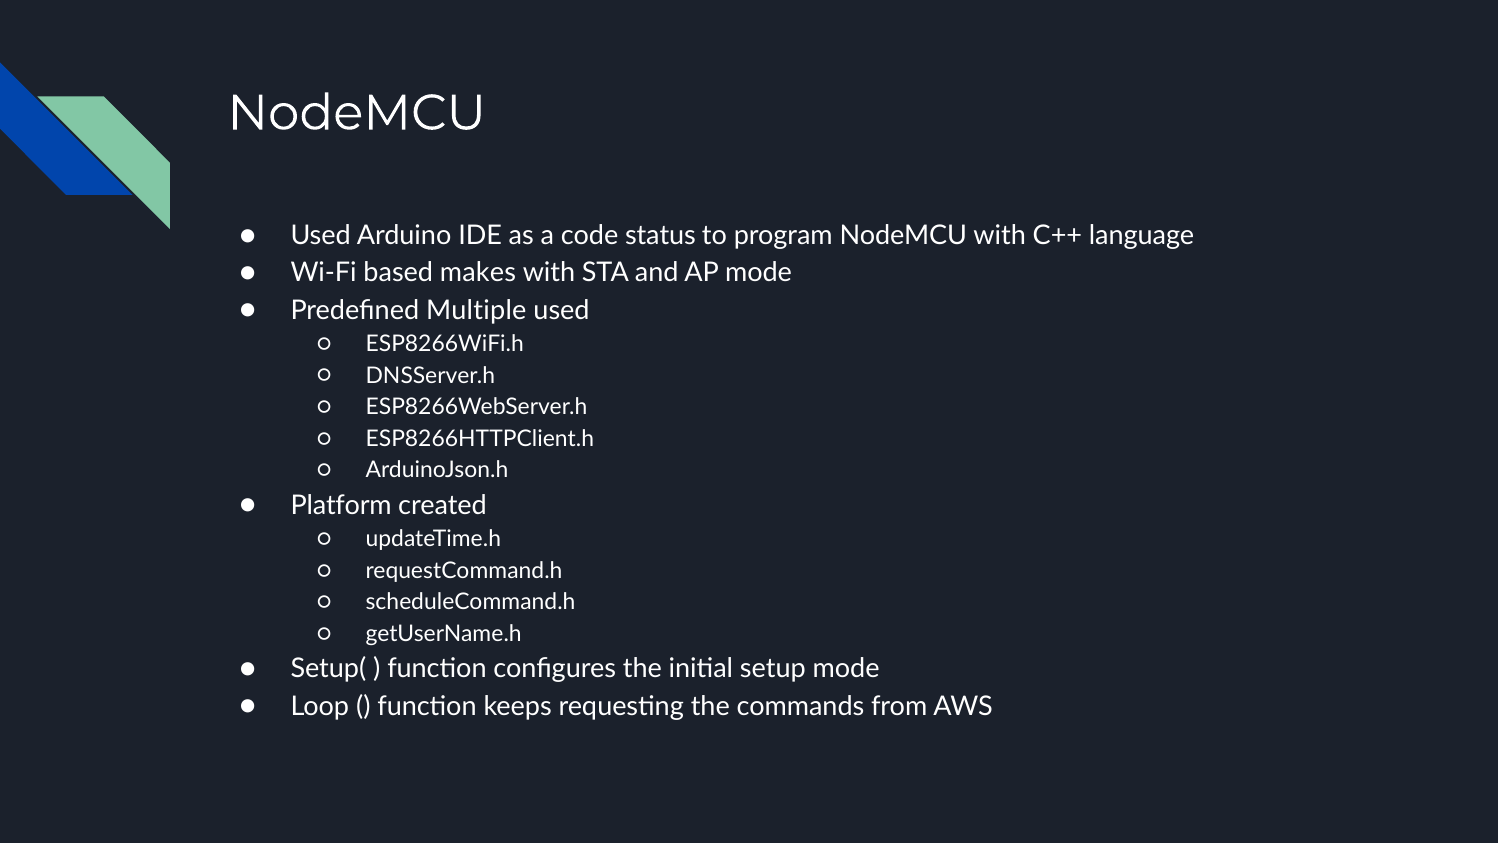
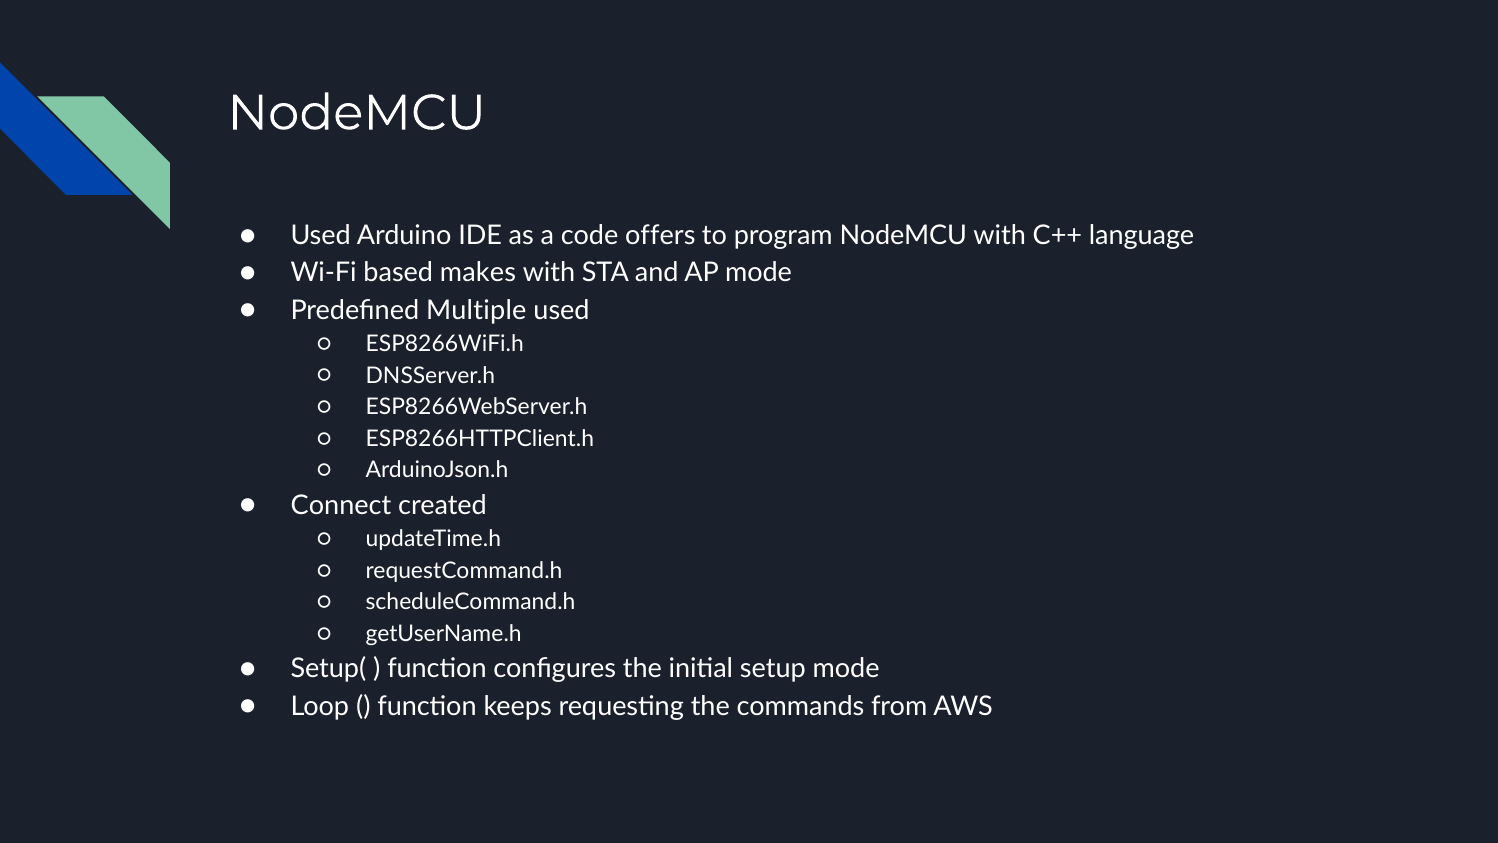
status: status -> offers
Platform: Platform -> Connect
